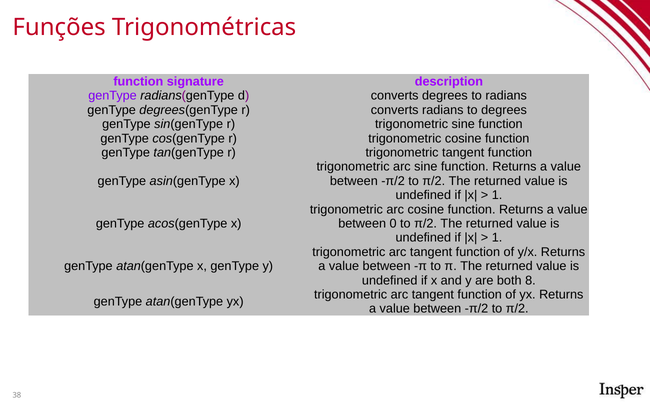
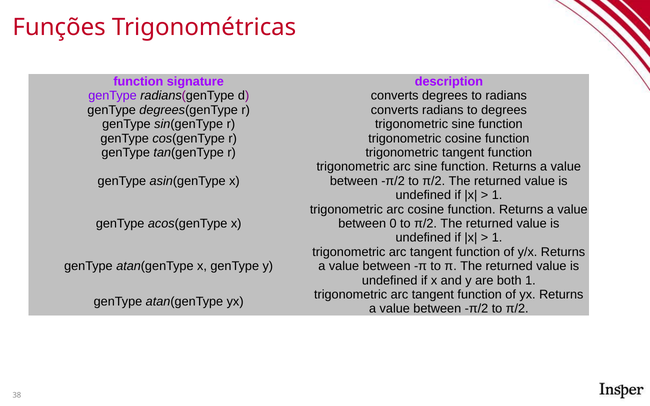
both 8: 8 -> 1
